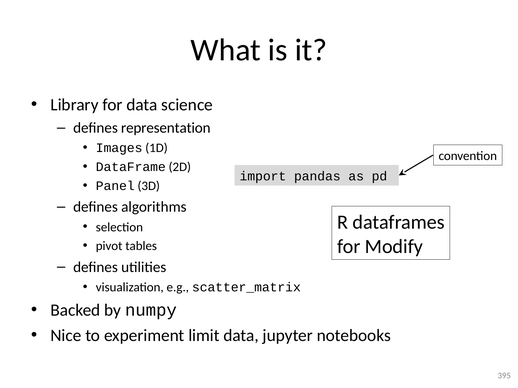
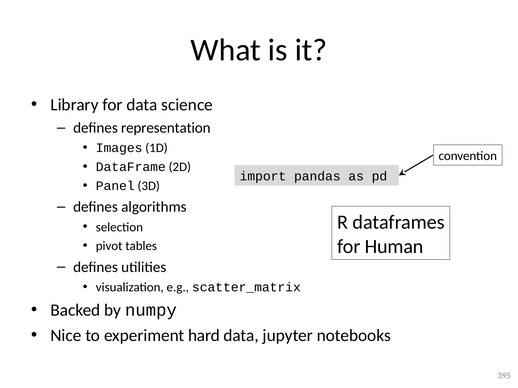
Modify: Modify -> Human
limit: limit -> hard
